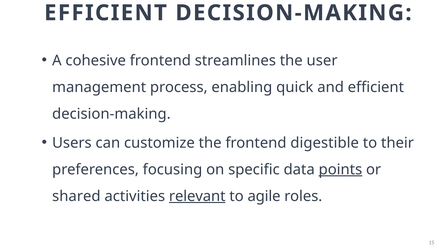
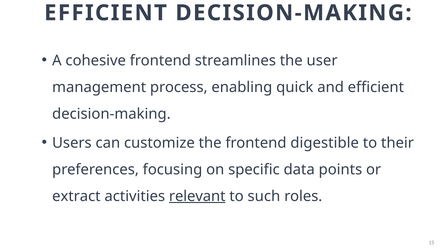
points underline: present -> none
shared: shared -> extract
agile: agile -> such
